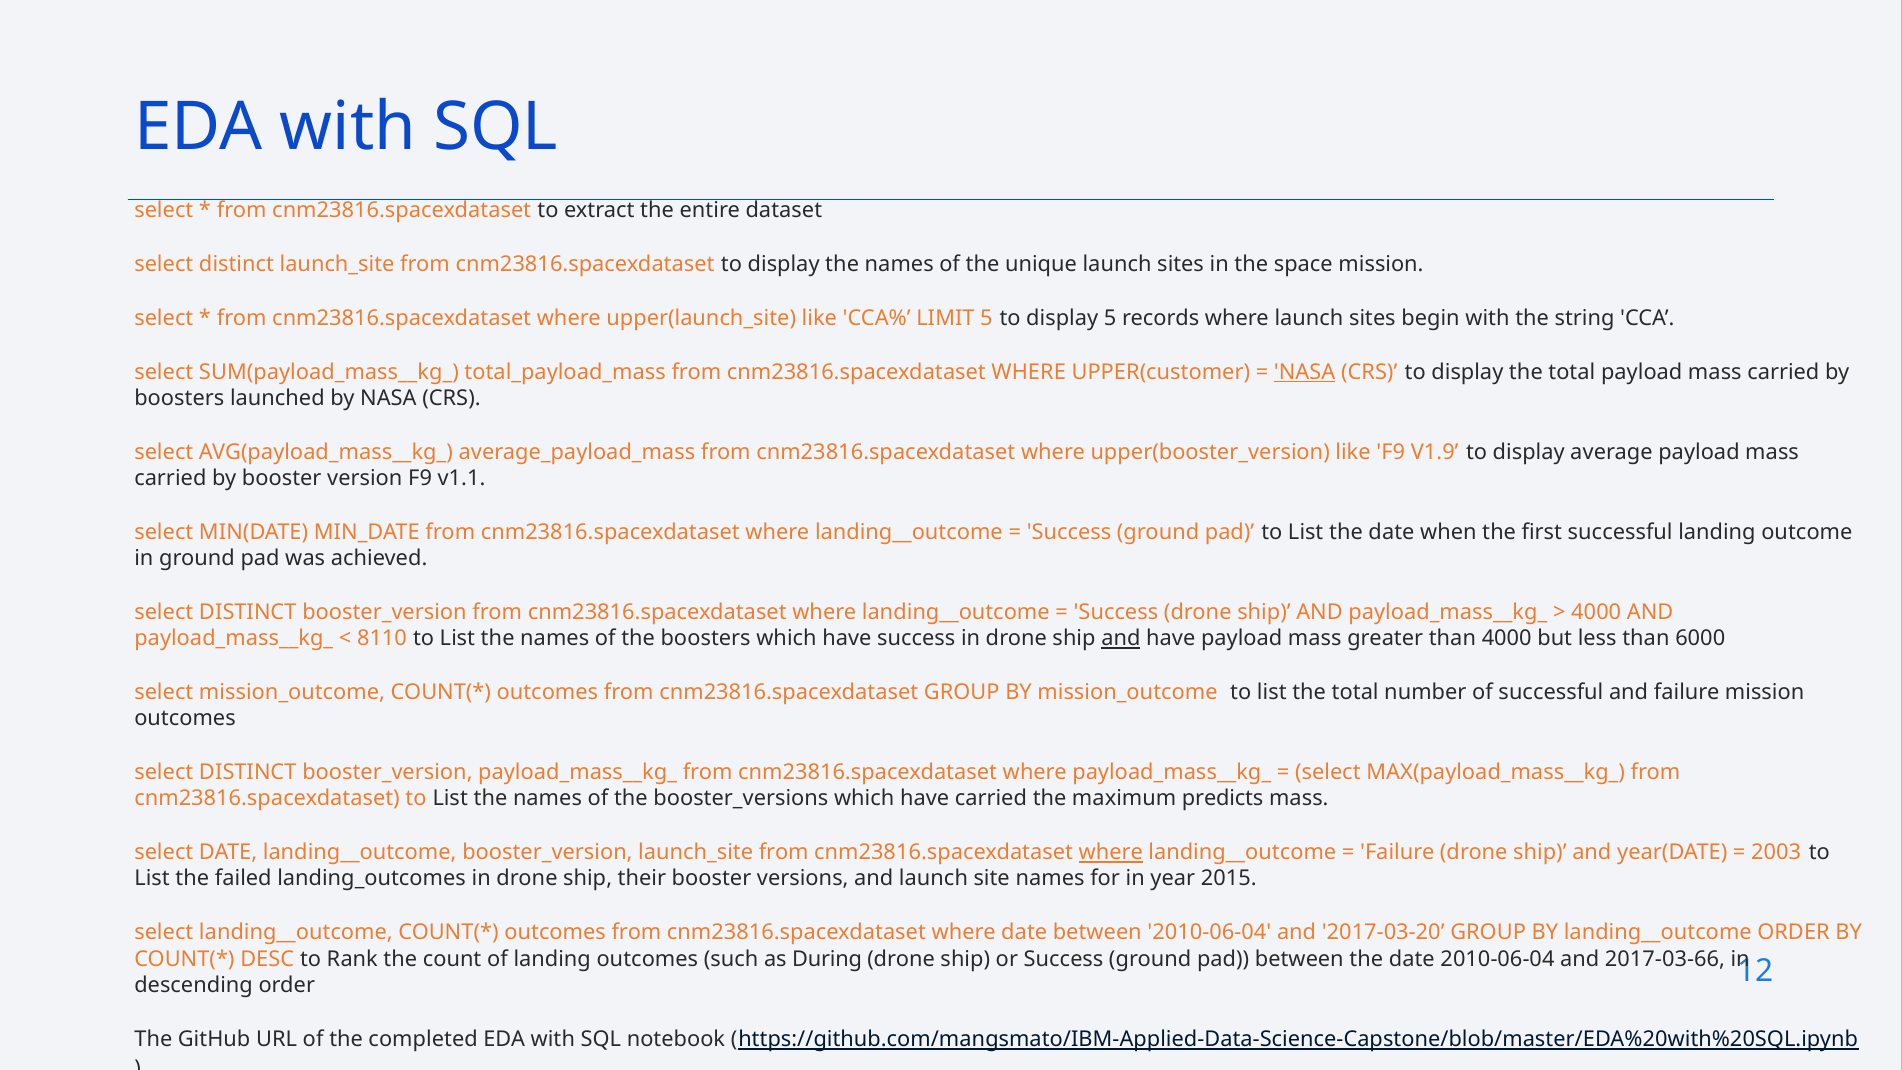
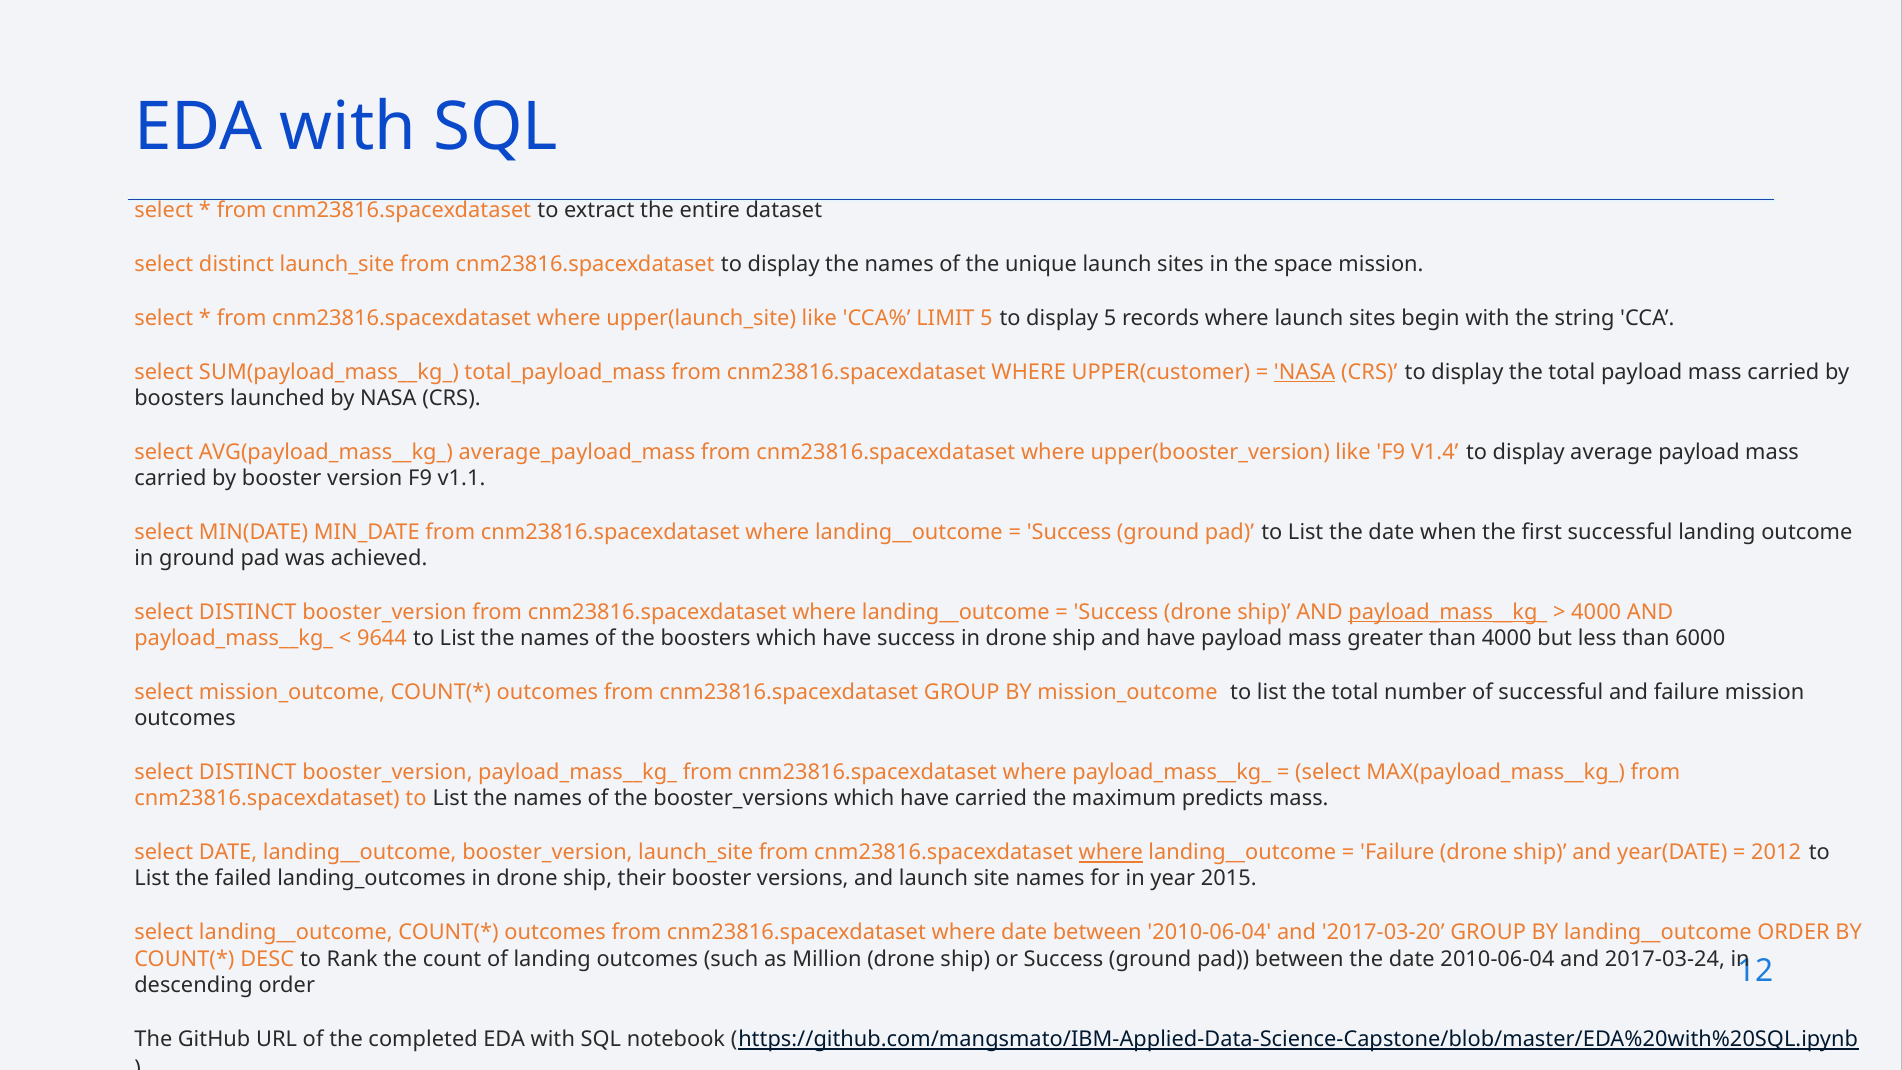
V1.9: V1.9 -> V1.4
payload_mass__kg_ at (1448, 612) underline: none -> present
8110: 8110 -> 9644
and at (1121, 638) underline: present -> none
2003: 2003 -> 2012
During: During -> Million
2017-03-66: 2017-03-66 -> 2017-03-24
